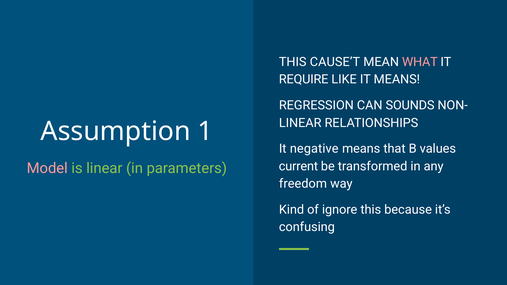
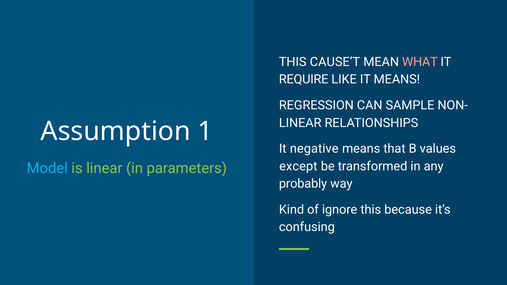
SOUNDS: SOUNDS -> SAMPLE
current: current -> except
Model colour: pink -> light blue
freedom: freedom -> probably
